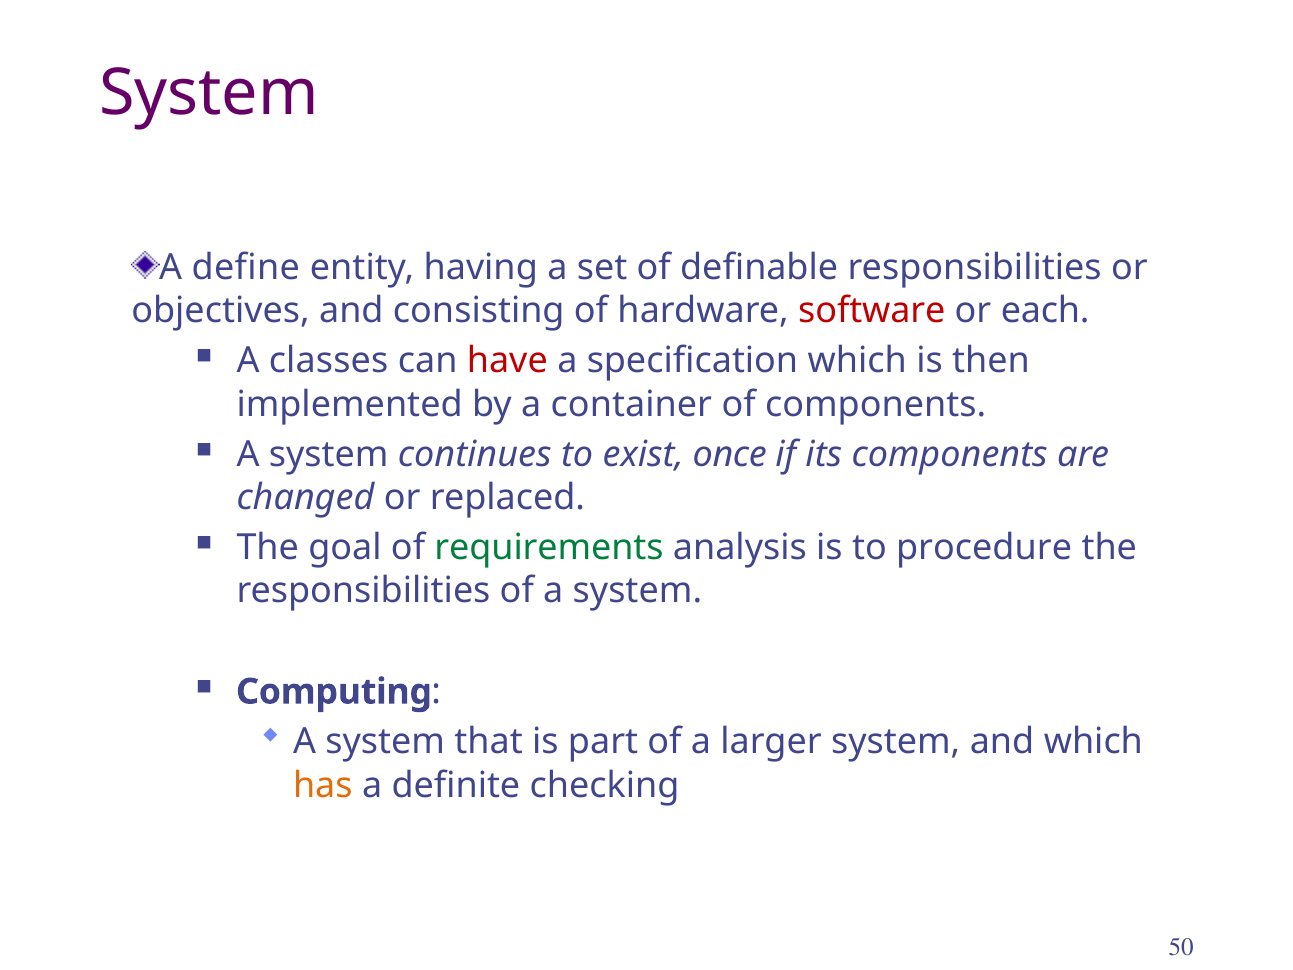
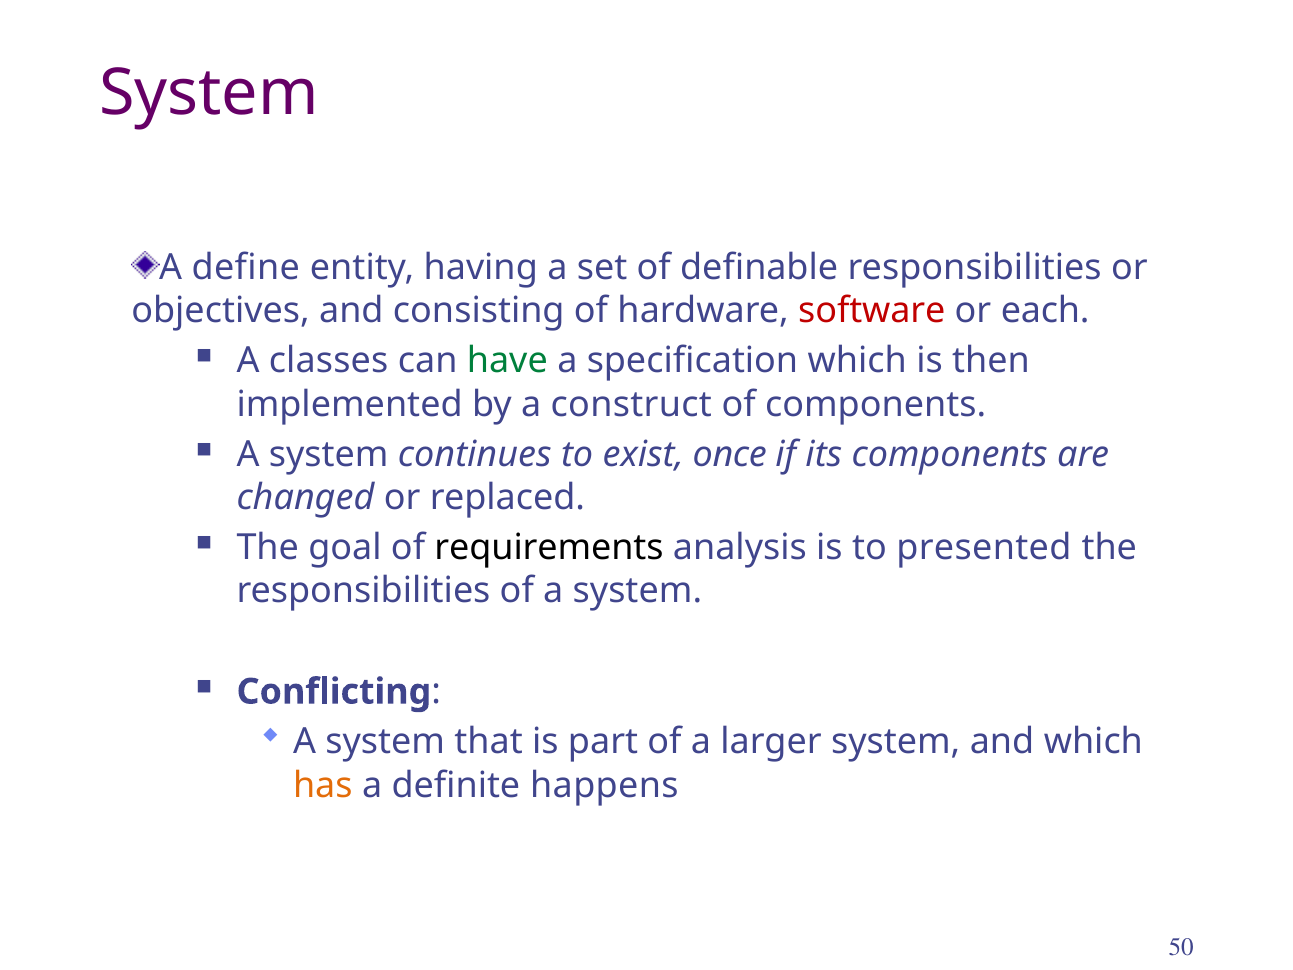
have colour: red -> green
container: container -> construct
requirements colour: green -> black
procedure: procedure -> presented
Computing: Computing -> Conflicting
checking: checking -> happens
